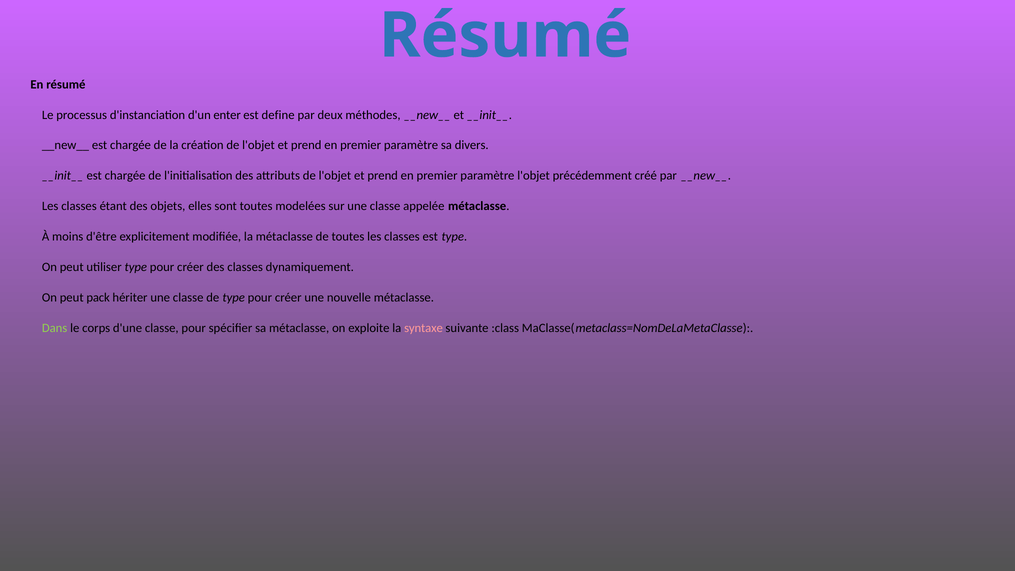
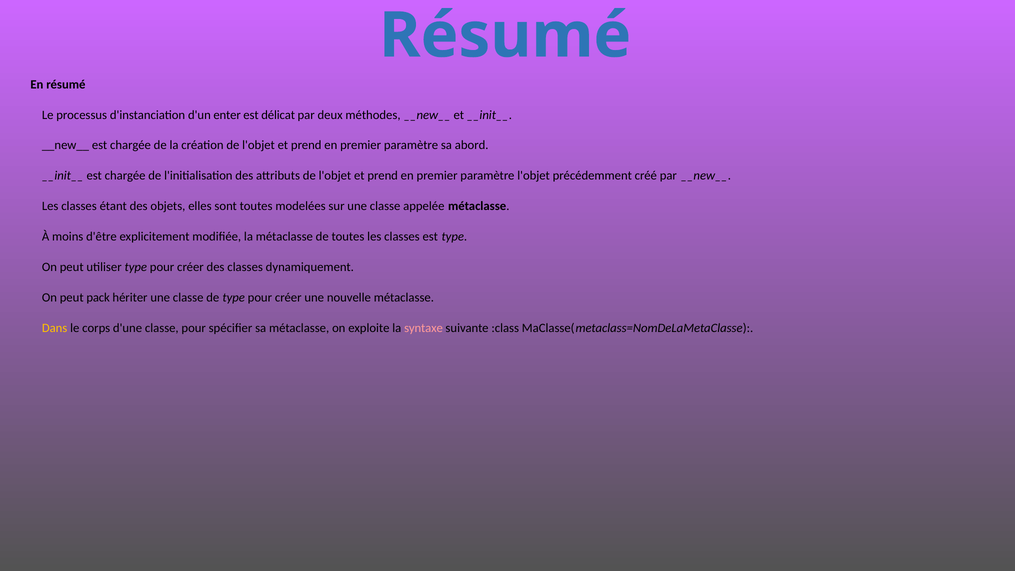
define: define -> délicat
divers: divers -> abord
Dans colour: light green -> yellow
